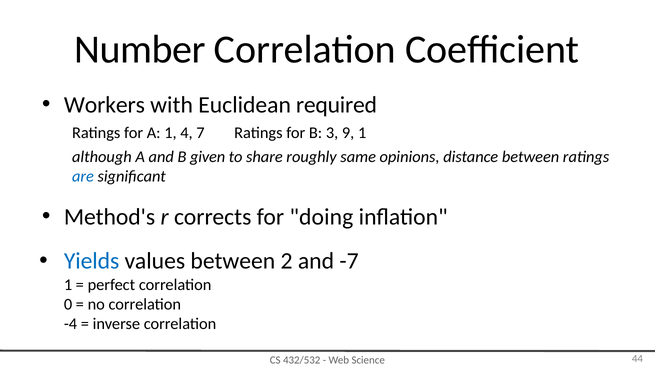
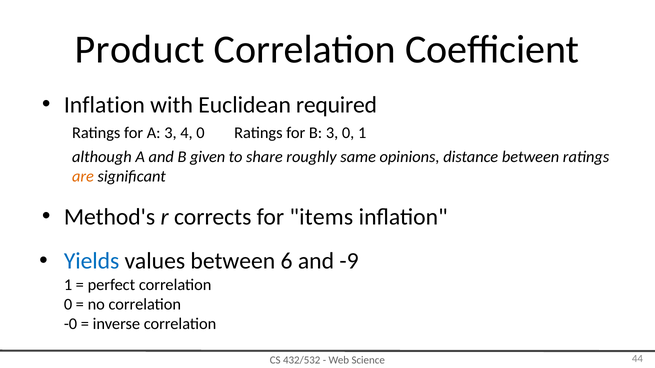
Number: Number -> Product
Workers at (104, 105): Workers -> Inflation
A 1: 1 -> 3
4 7: 7 -> 0
3 9: 9 -> 0
are colour: blue -> orange
doing: doing -> items
2: 2 -> 6
-7: -7 -> -9
-4: -4 -> -0
